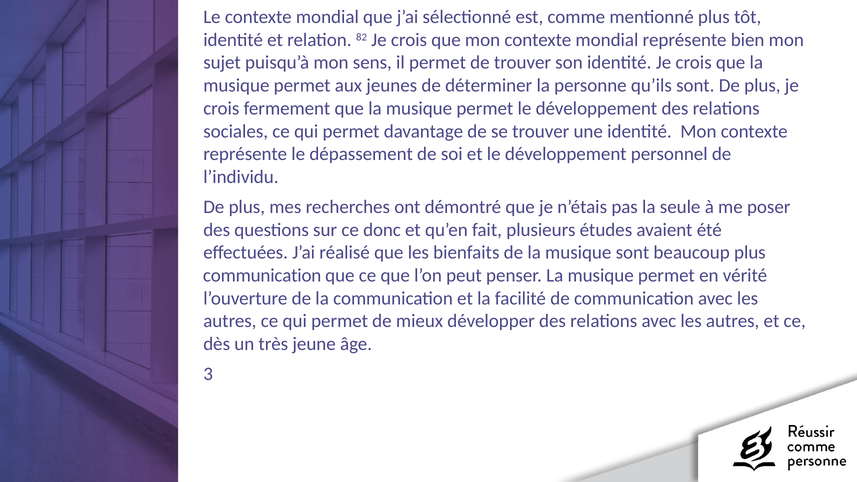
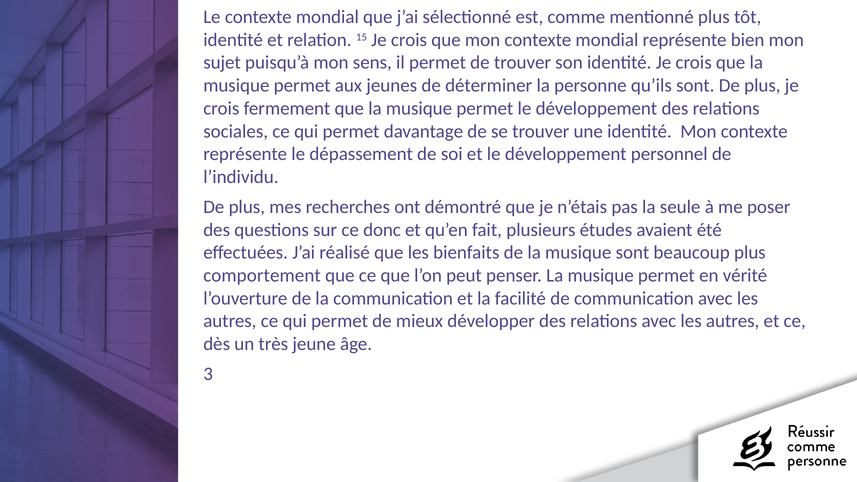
82: 82 -> 15
communication at (262, 275): communication -> comportement
